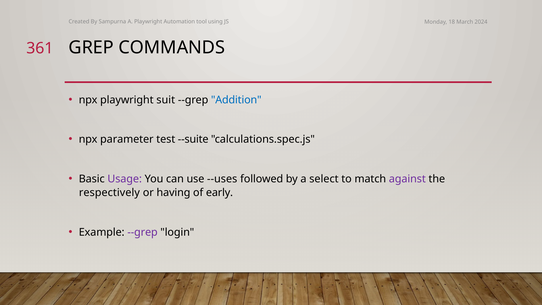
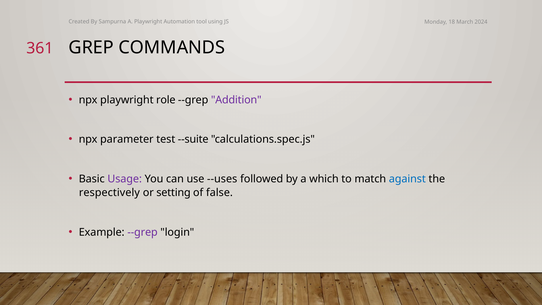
suit: suit -> role
Addition colour: blue -> purple
select: select -> which
against colour: purple -> blue
having: having -> setting
early: early -> false
